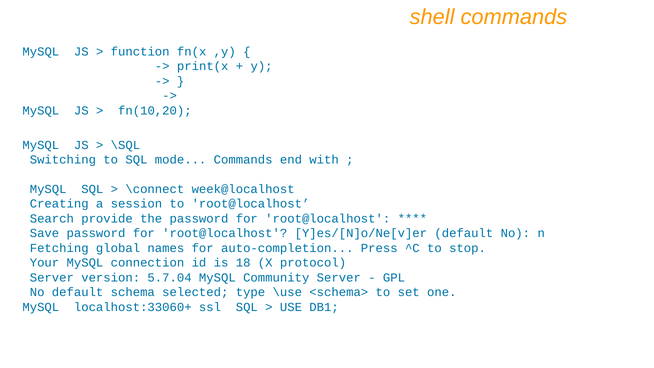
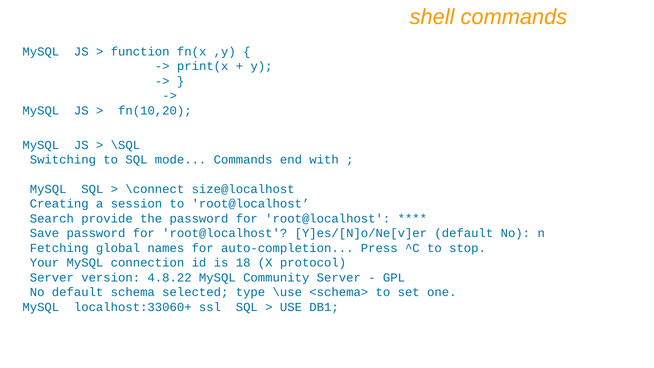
week@localhost: week@localhost -> size@localhost
5.7.04: 5.7.04 -> 4.8.22
